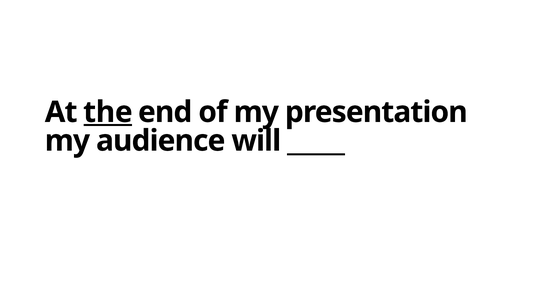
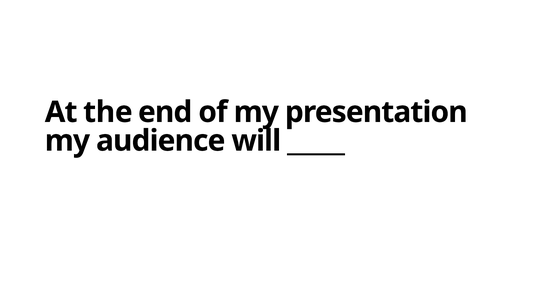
the underline: present -> none
